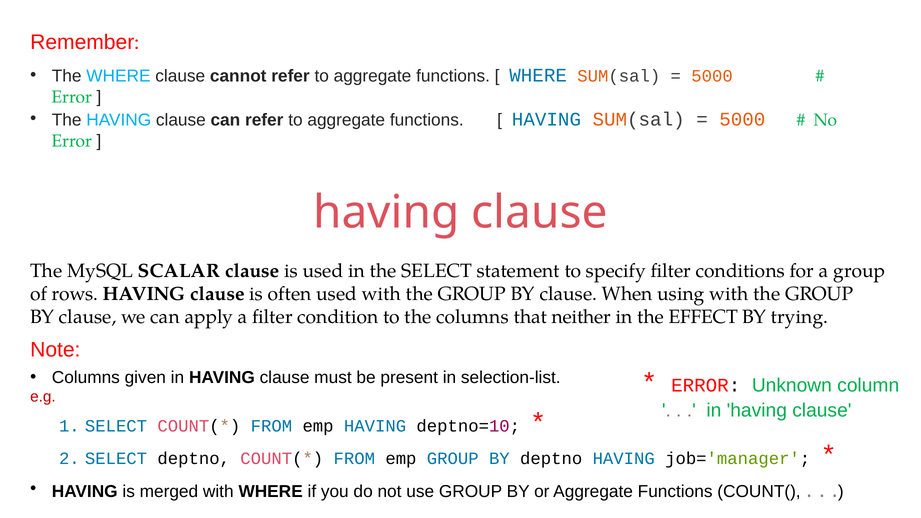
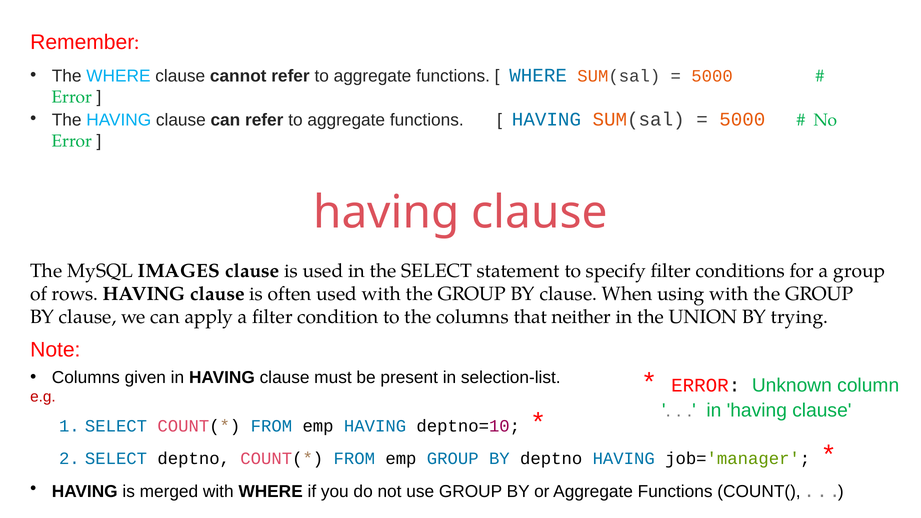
SCALAR: SCALAR -> IMAGES
EFFECT: EFFECT -> UNION
